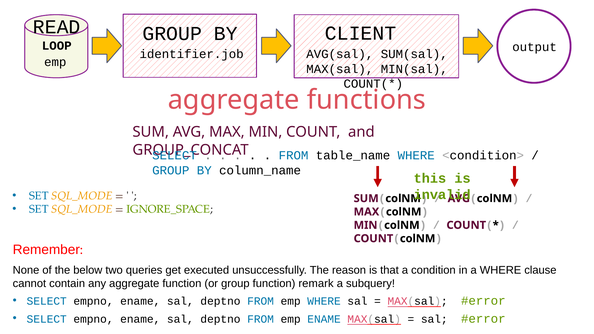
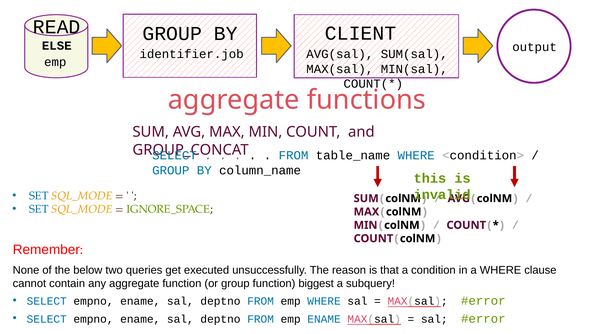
LOOP: LOOP -> ELSE
remark: remark -> biggest
